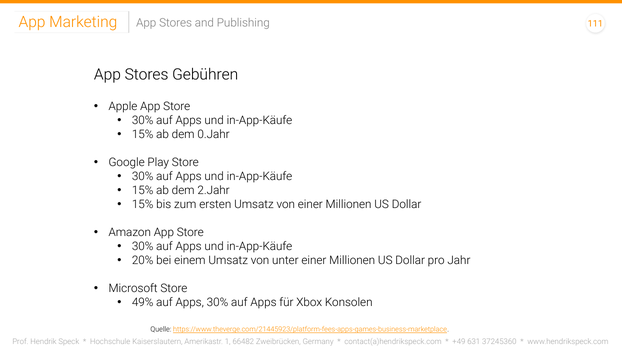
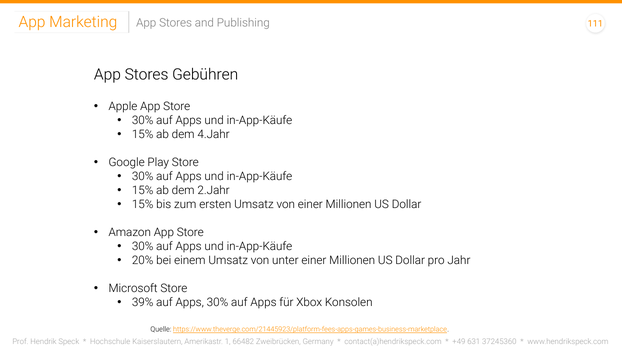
0.Jahr: 0.Jahr -> 4.Jahr
49%: 49% -> 39%
